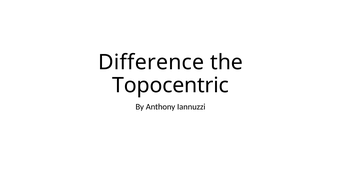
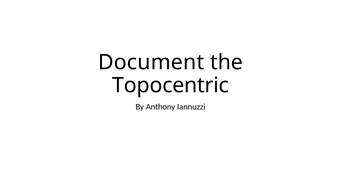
Difference: Difference -> Document
